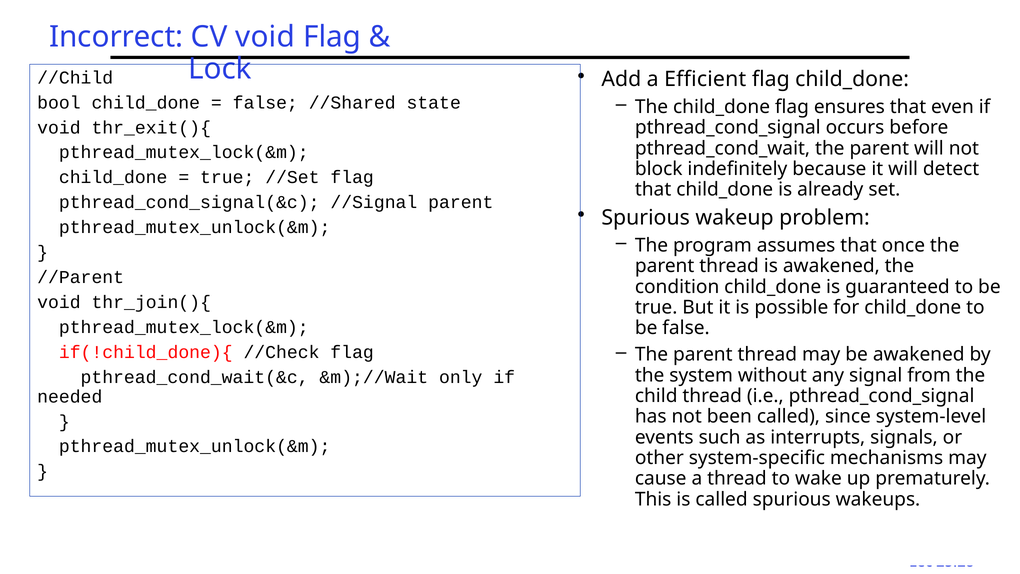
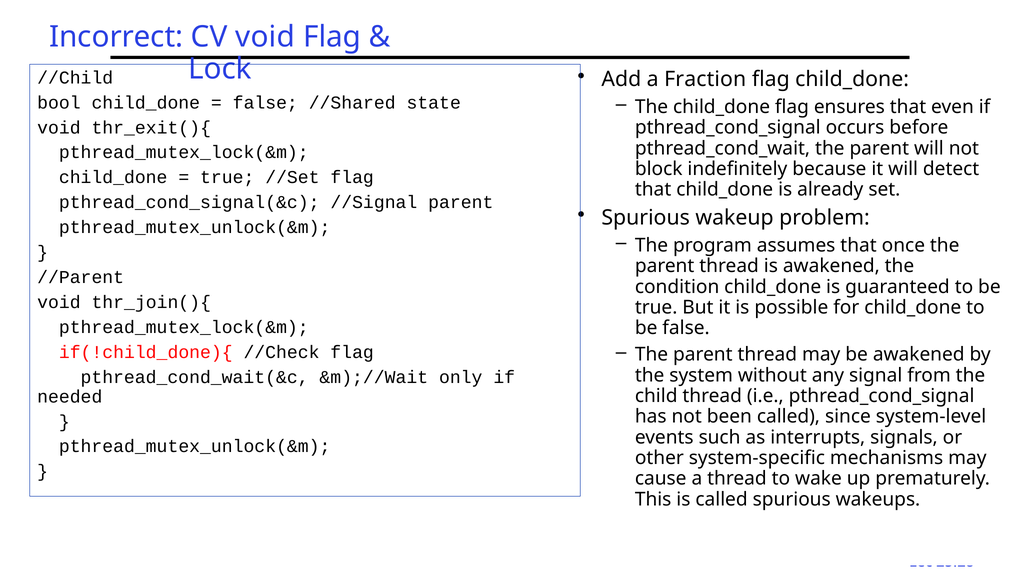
Efficient: Efficient -> Fraction
